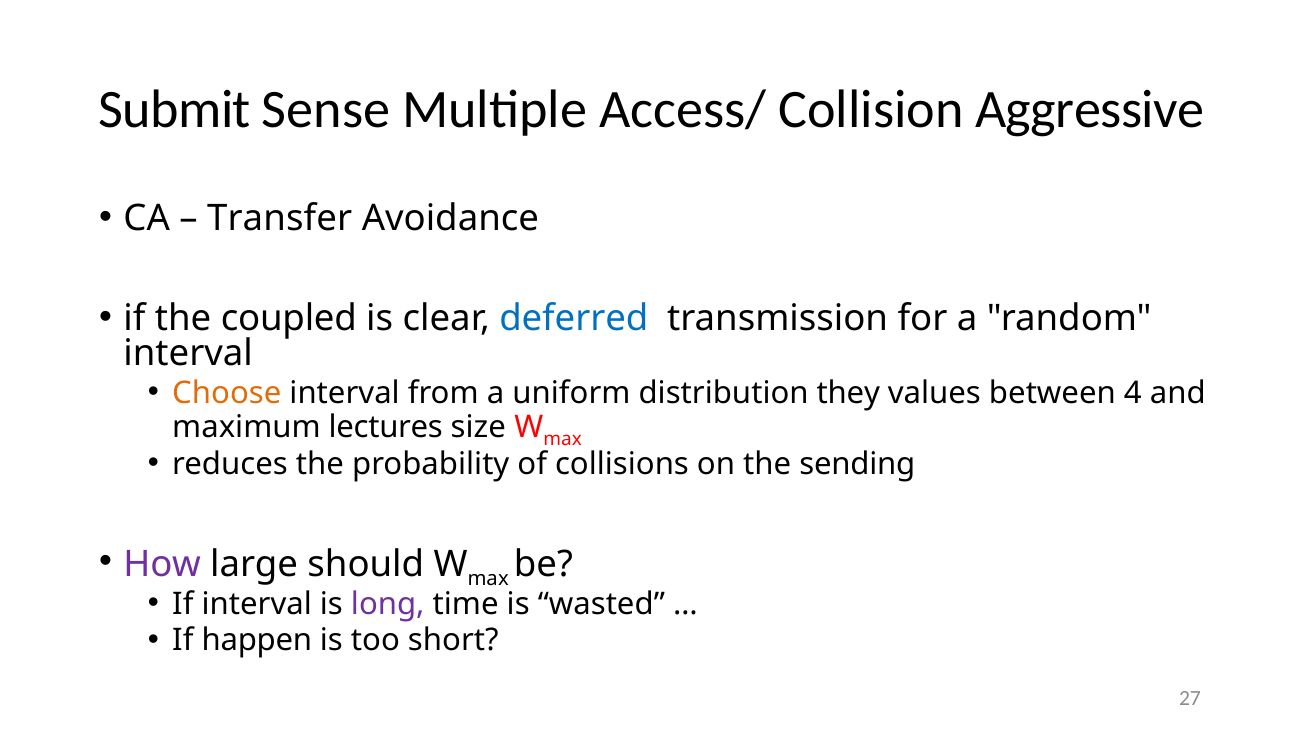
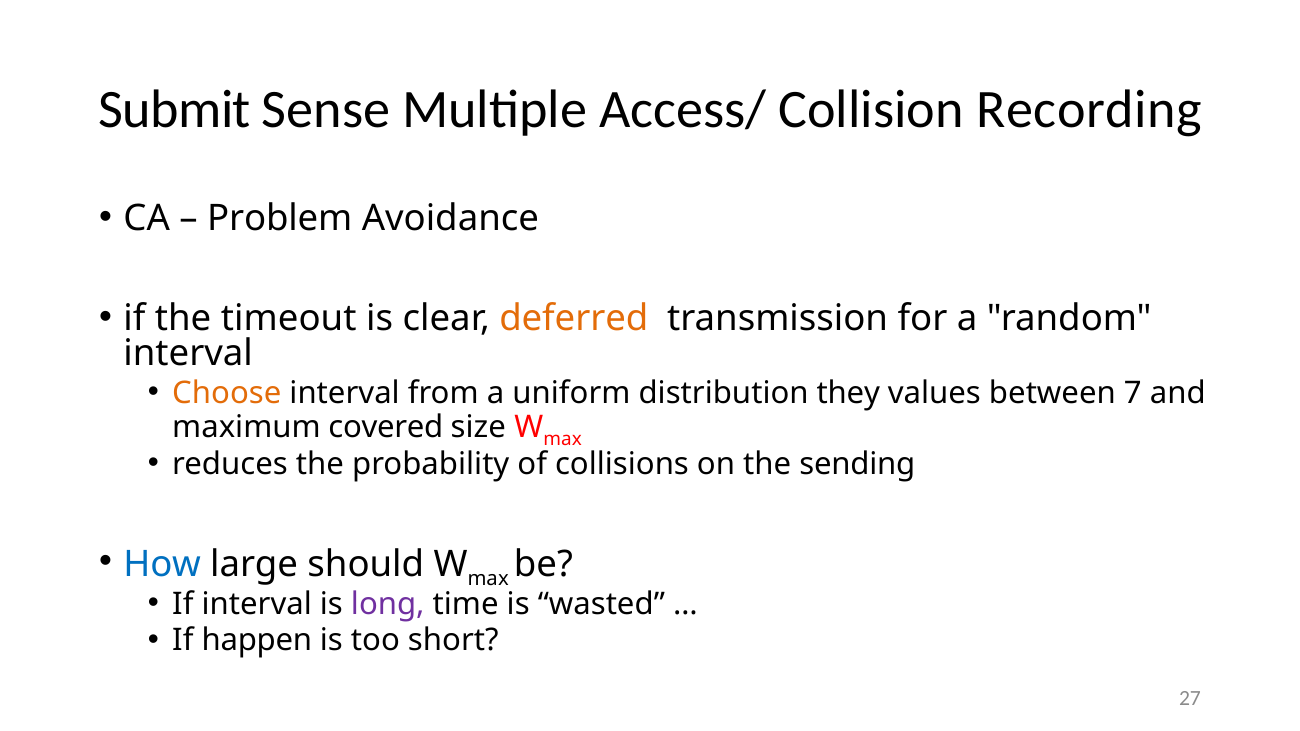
Aggressive: Aggressive -> Recording
Transfer: Transfer -> Problem
coupled: coupled -> timeout
deferred colour: blue -> orange
4: 4 -> 7
lectures: lectures -> covered
How colour: purple -> blue
